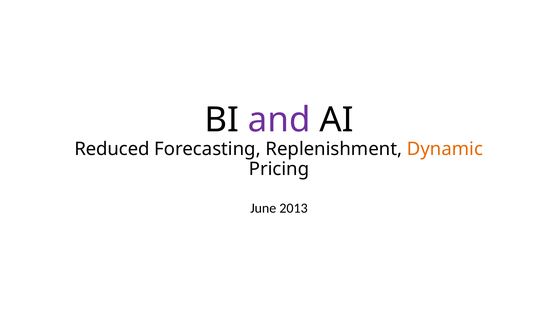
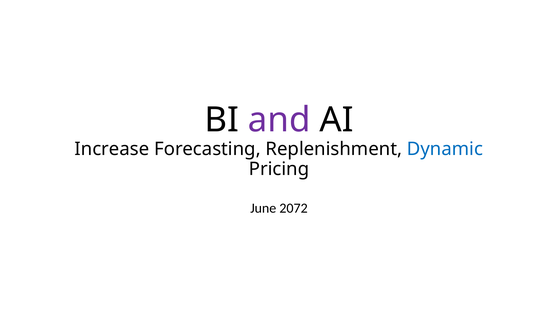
Reduced: Reduced -> Increase
Dynamic colour: orange -> blue
2013: 2013 -> 2072
